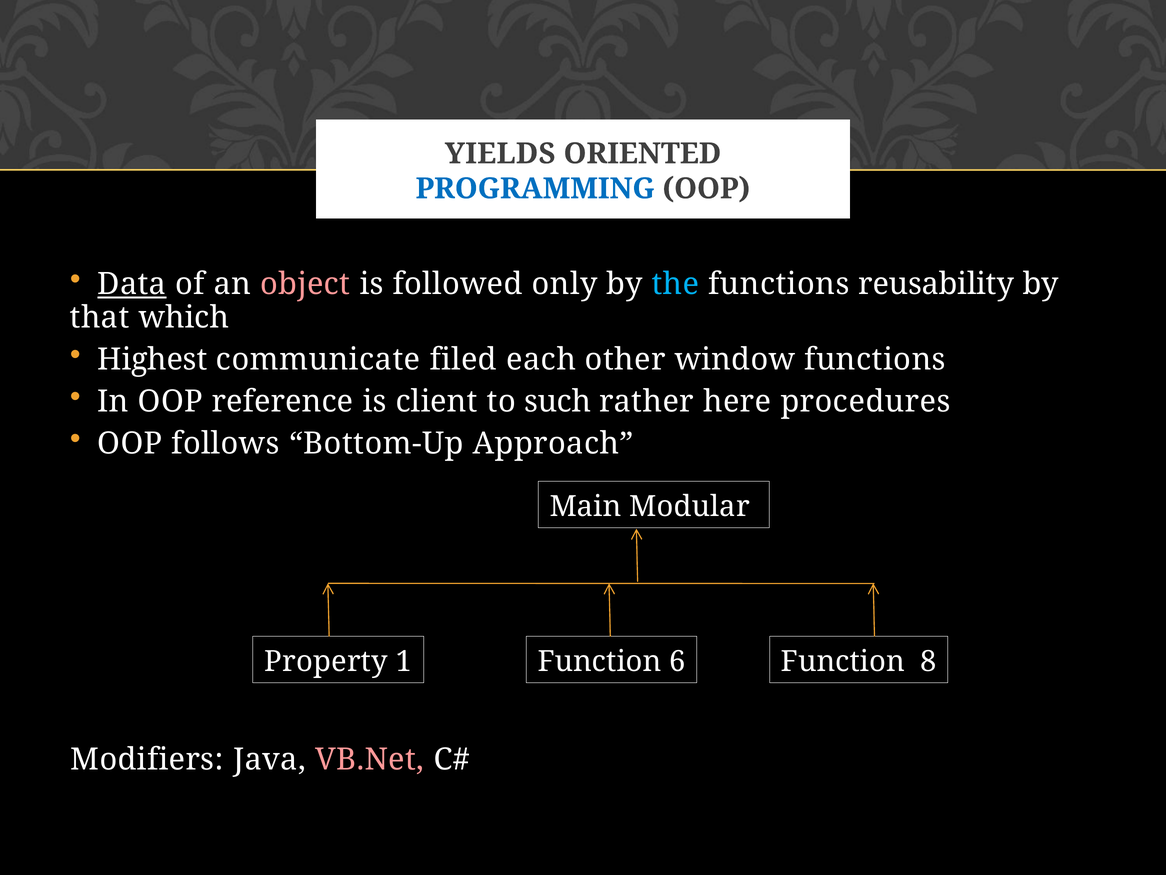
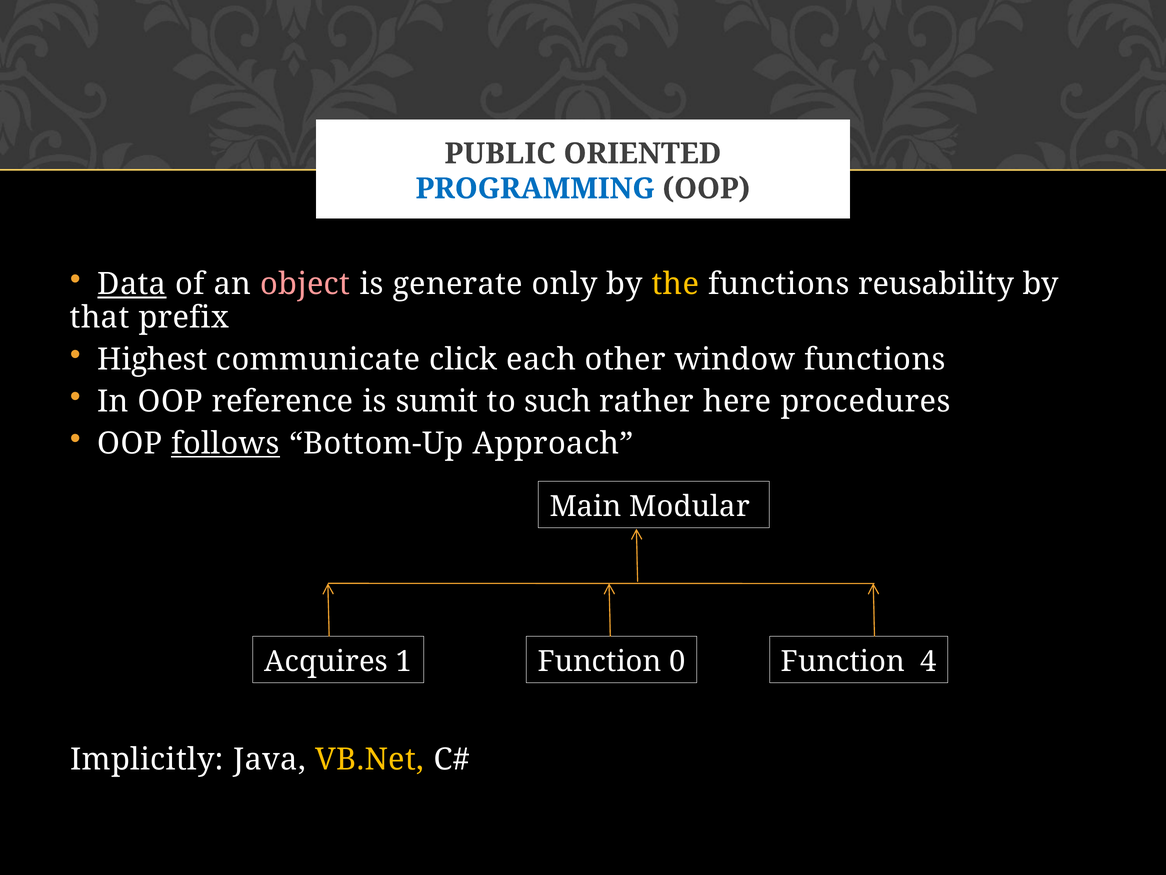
YIELDS: YIELDS -> PUBLIC
followed: followed -> generate
the colour: light blue -> yellow
which: which -> prefix
filed: filed -> click
client: client -> sumit
follows underline: none -> present
Property: Property -> Acquires
6: 6 -> 0
8: 8 -> 4
Modifiers: Modifiers -> Implicitly
VB.Net colour: pink -> yellow
